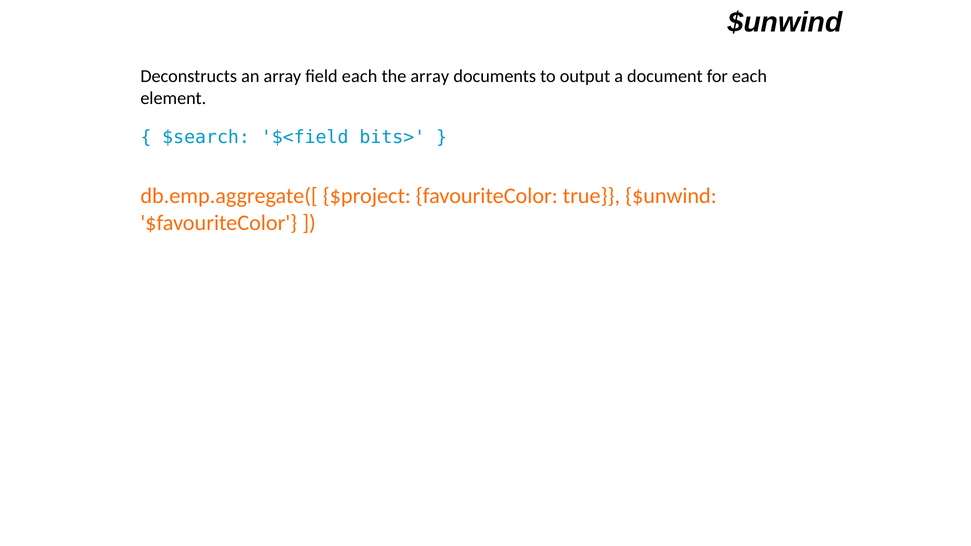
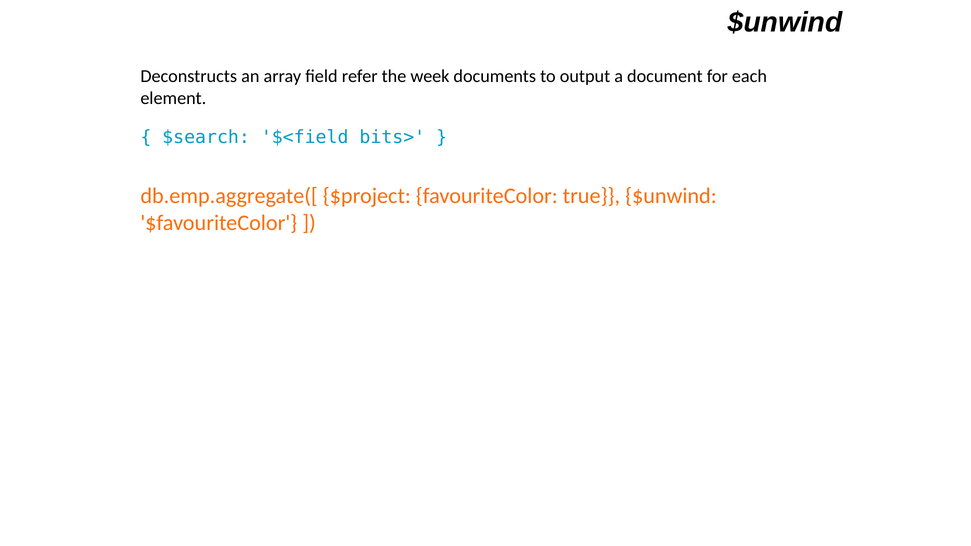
field each: each -> refer
the array: array -> week
